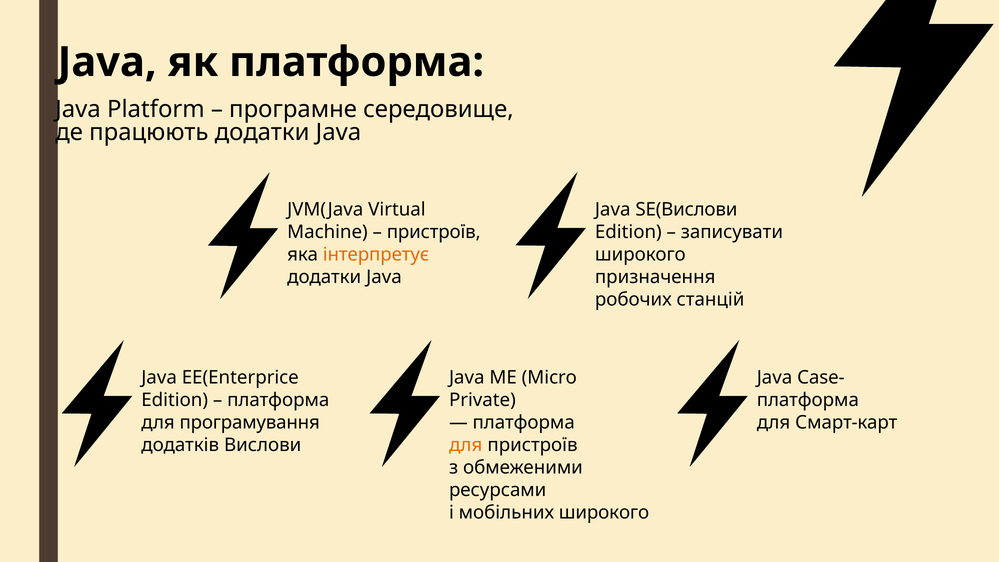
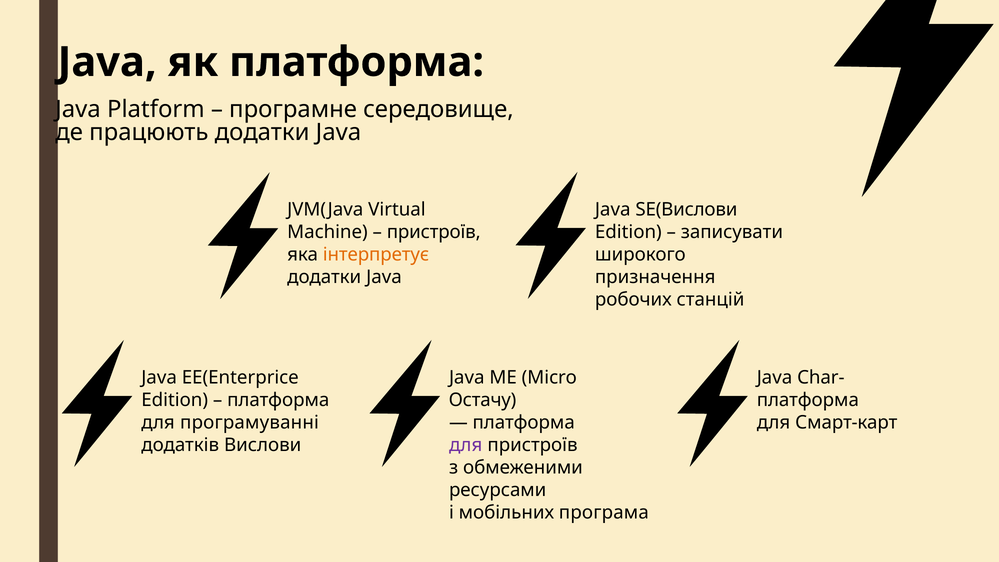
Case-: Case- -> Char-
Private: Private -> Остачу
програмування: програмування -> програмуванні
для at (466, 445) colour: orange -> purple
мобільних широкого: широкого -> програма
